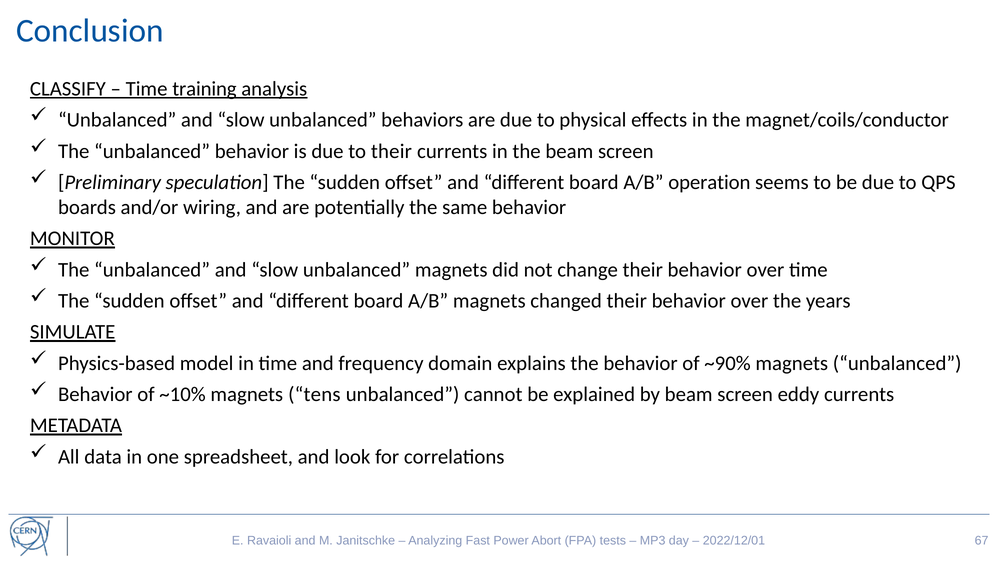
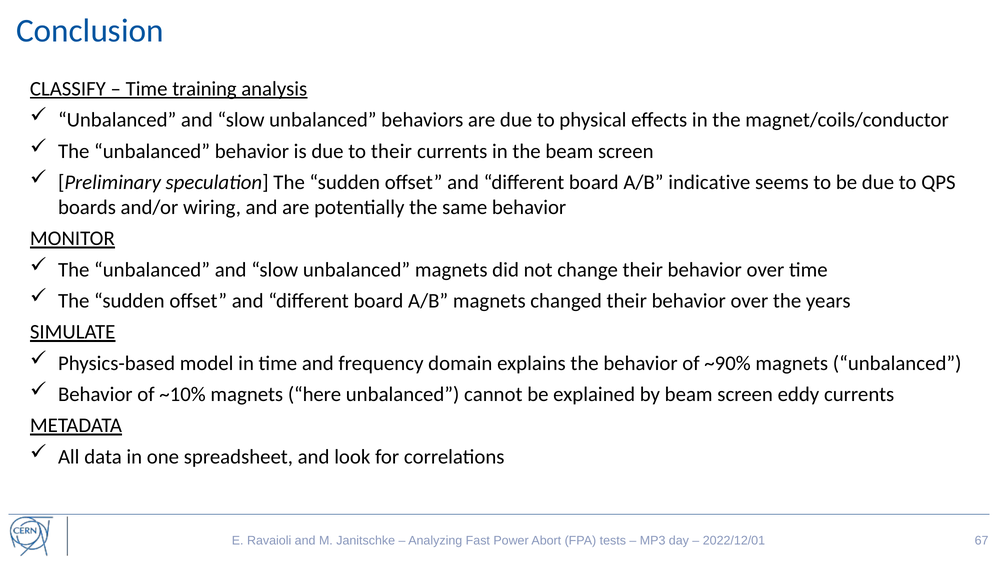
operation: operation -> indicative
tens: tens -> here
